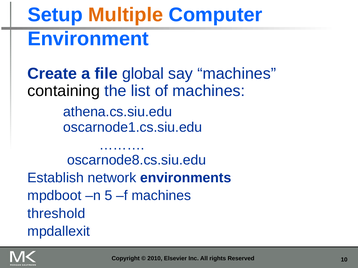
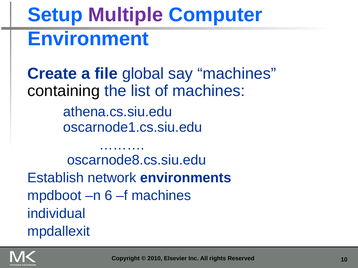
Multiple colour: orange -> purple
5: 5 -> 6
threshold: threshold -> individual
